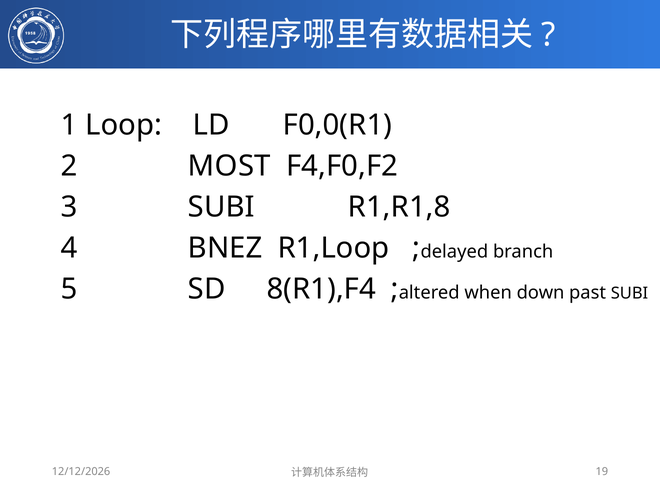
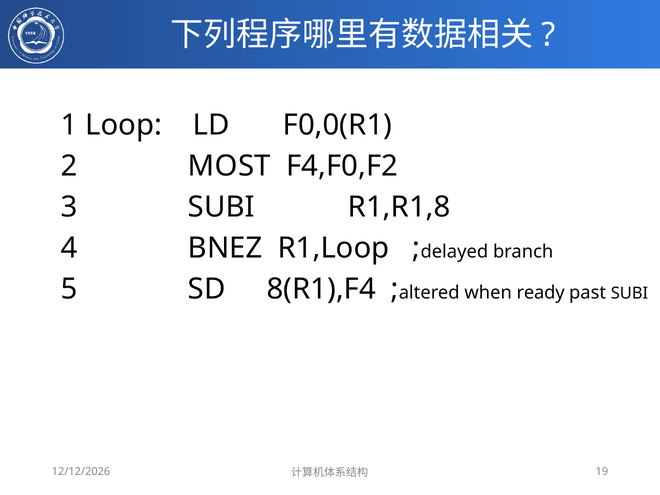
down: down -> ready
